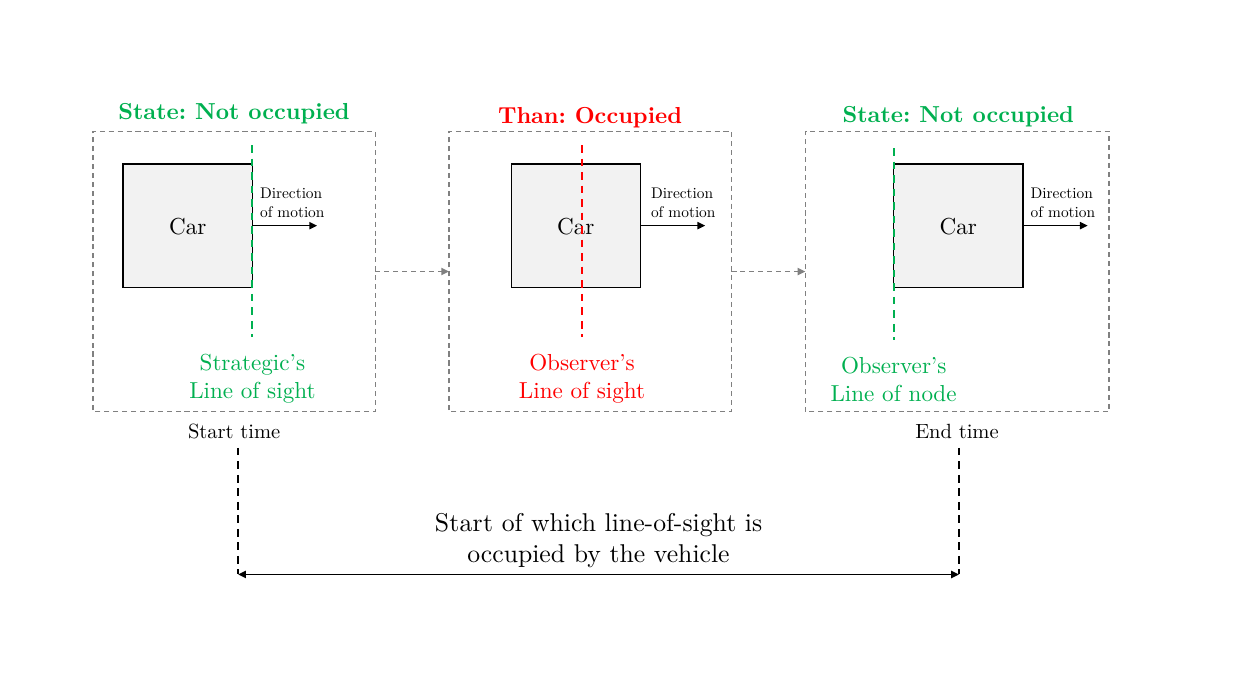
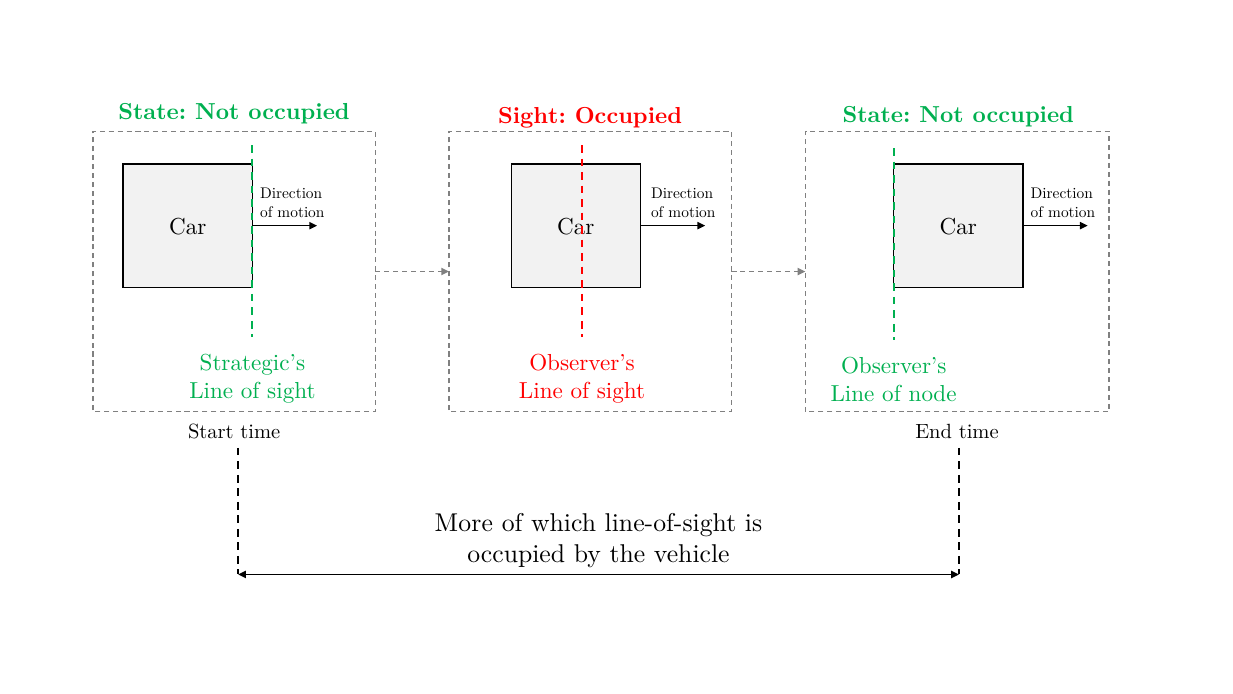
Than at (532, 116): Than -> Sight
Start at (464, 523): Start -> More
